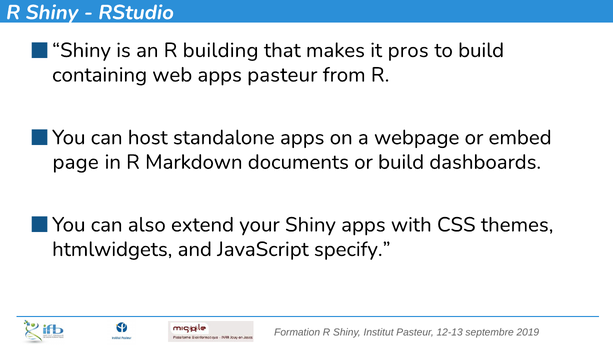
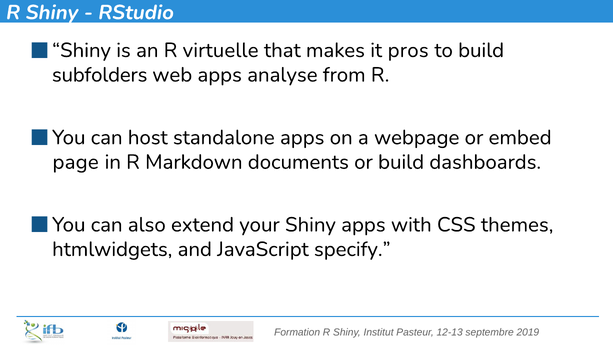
building: building -> virtuelle
containing: containing -> subfolders
apps pasteur: pasteur -> analyse
